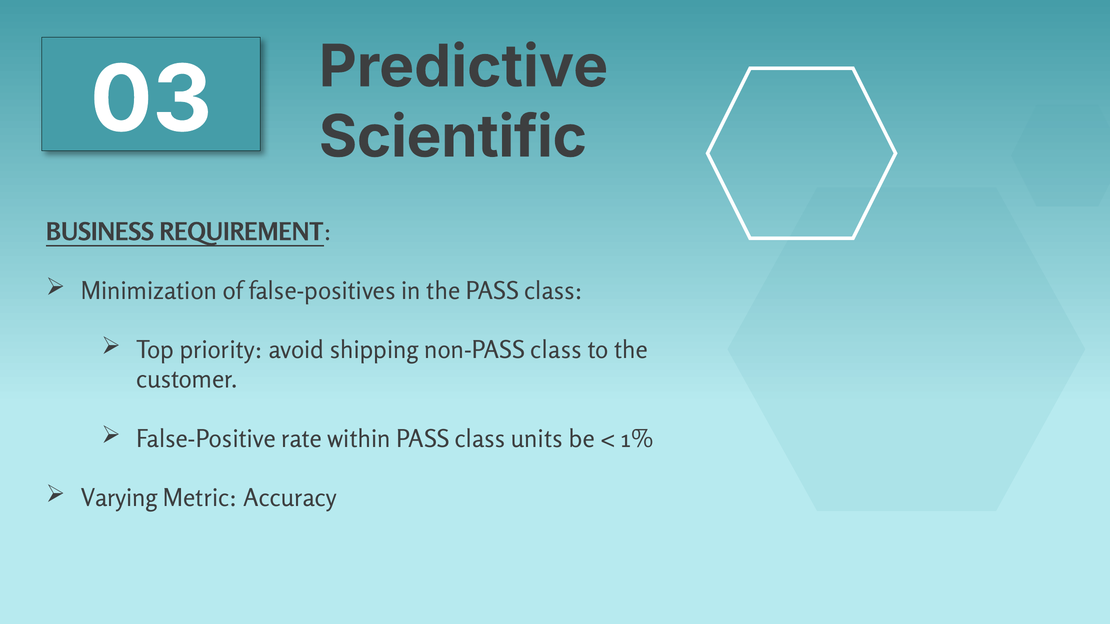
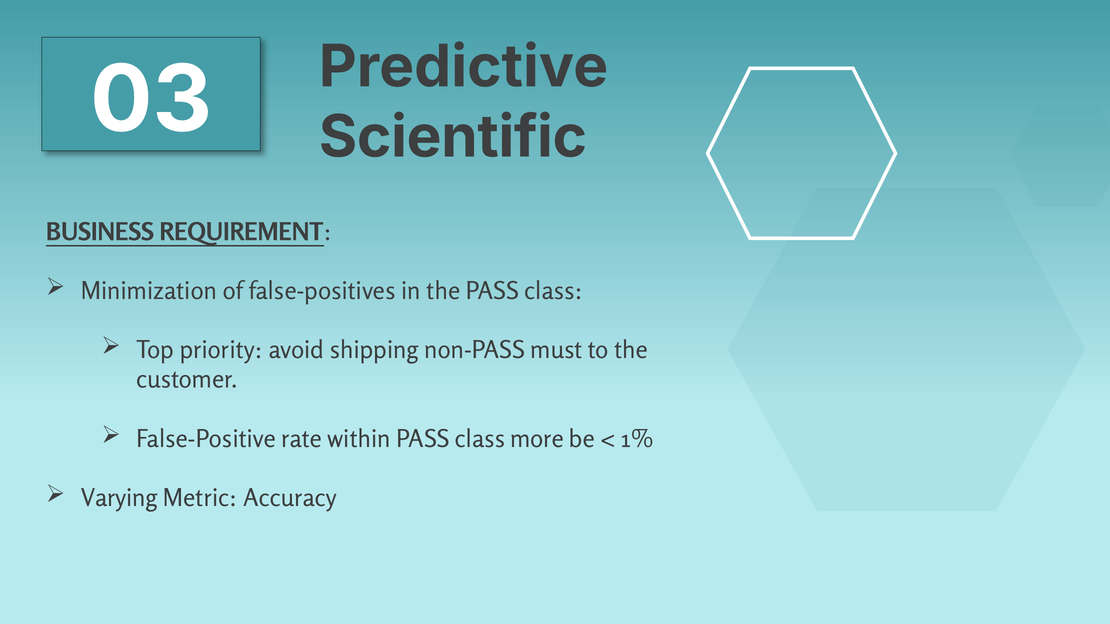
non-PASS class: class -> must
units: units -> more
